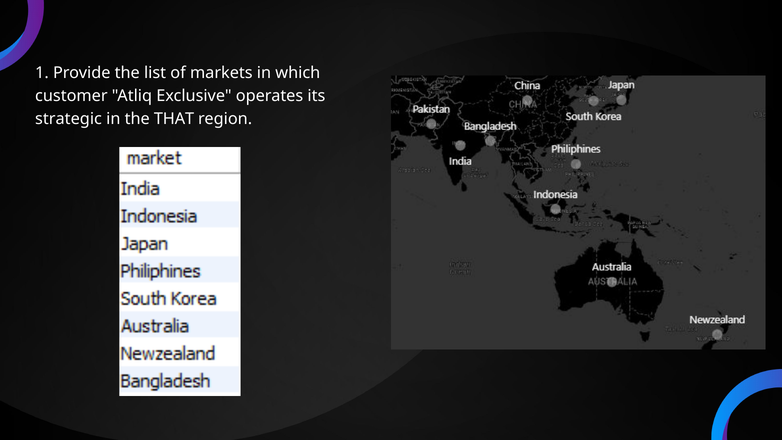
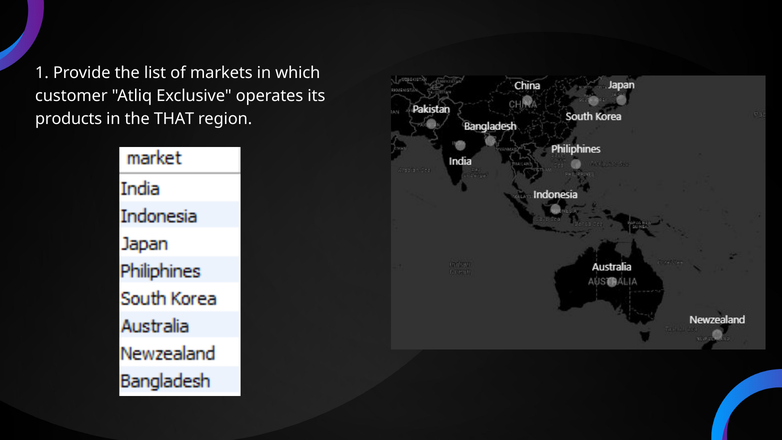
strategic: strategic -> products
